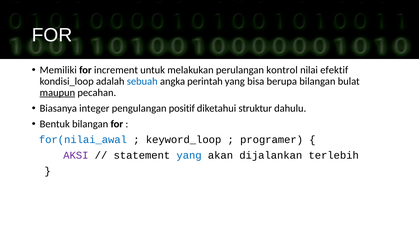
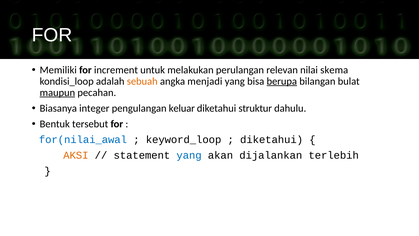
kontrol: kontrol -> relevan
efektif: efektif -> skema
sebuah colour: blue -> orange
perintah: perintah -> menjadi
berupa underline: none -> present
positif: positif -> keluar
Bentuk bilangan: bilangan -> tersebut
programer at (272, 140): programer -> diketahui
AKSI colour: purple -> orange
